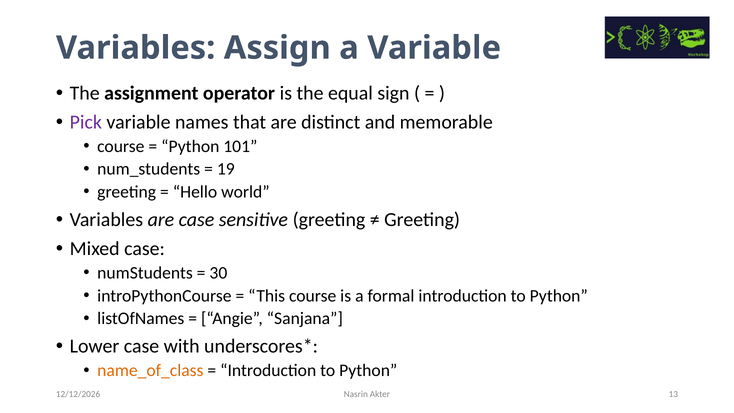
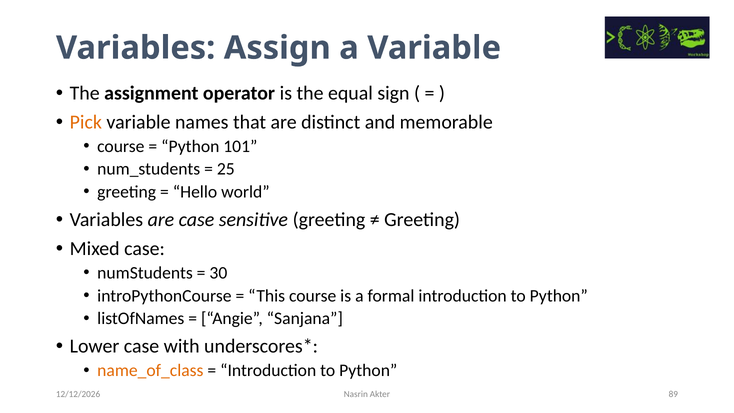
Pick colour: purple -> orange
19: 19 -> 25
13: 13 -> 89
